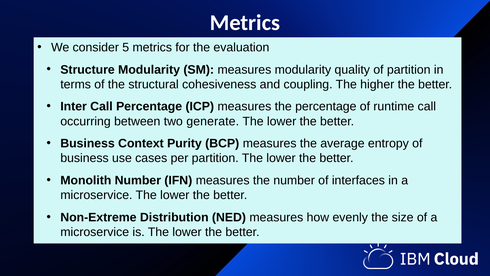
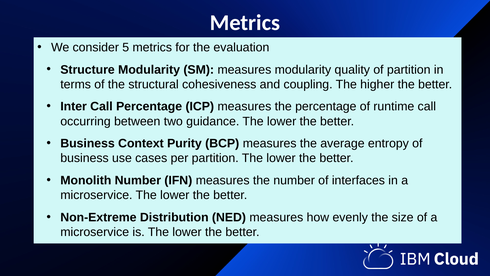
generate: generate -> guidance
